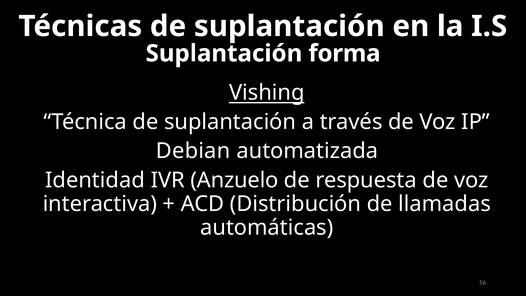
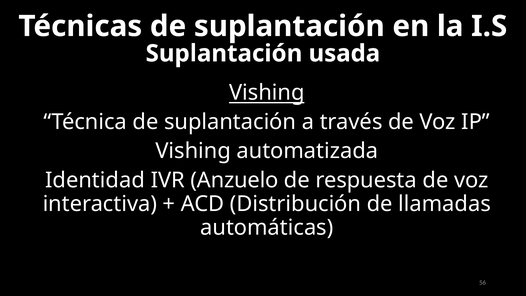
forma: forma -> usada
Debian at (193, 151): Debian -> Vishing
